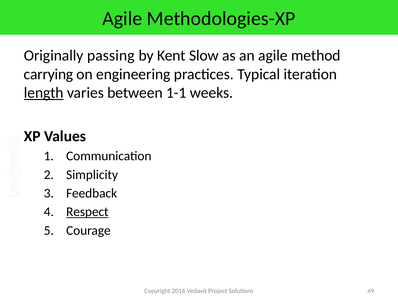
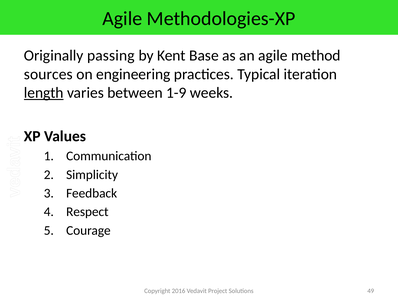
Slow: Slow -> Base
carrying: carrying -> sources
1-1: 1-1 -> 1-9
Respect underline: present -> none
